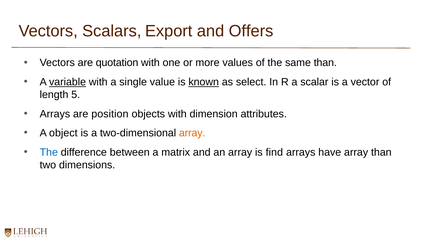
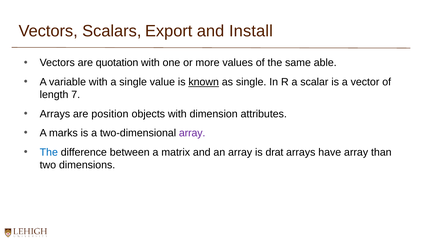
Offers: Offers -> Install
same than: than -> able
variable underline: present -> none
as select: select -> single
5: 5 -> 7
object: object -> marks
array at (192, 133) colour: orange -> purple
find: find -> drat
